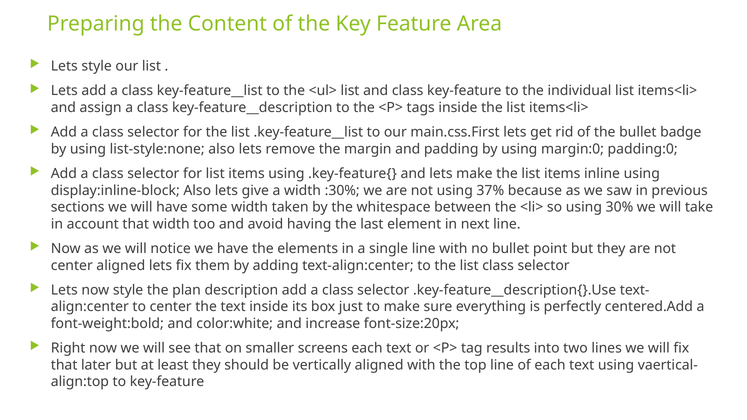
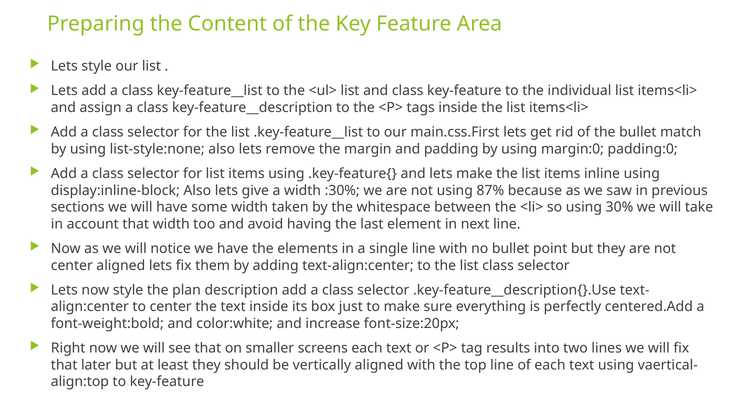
badge: badge -> match
37%: 37% -> 87%
